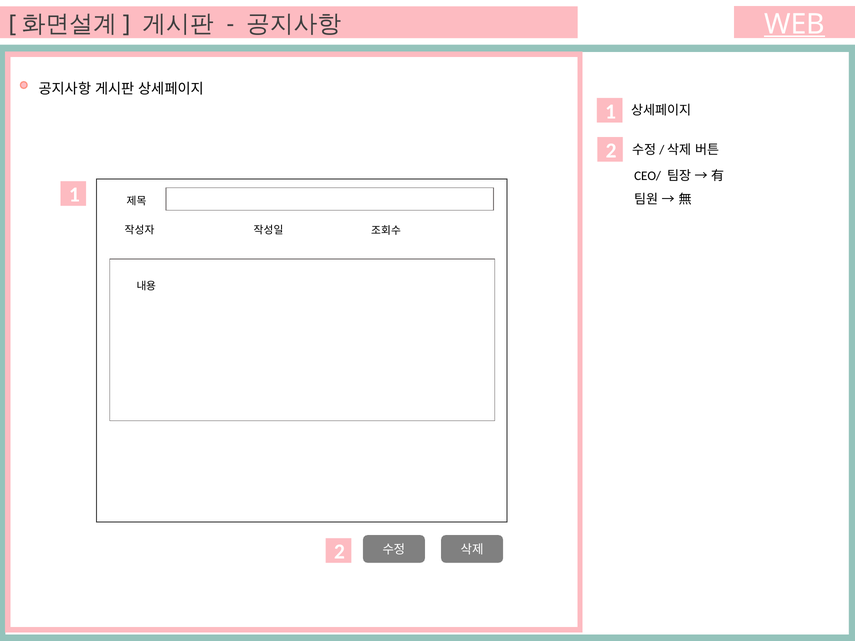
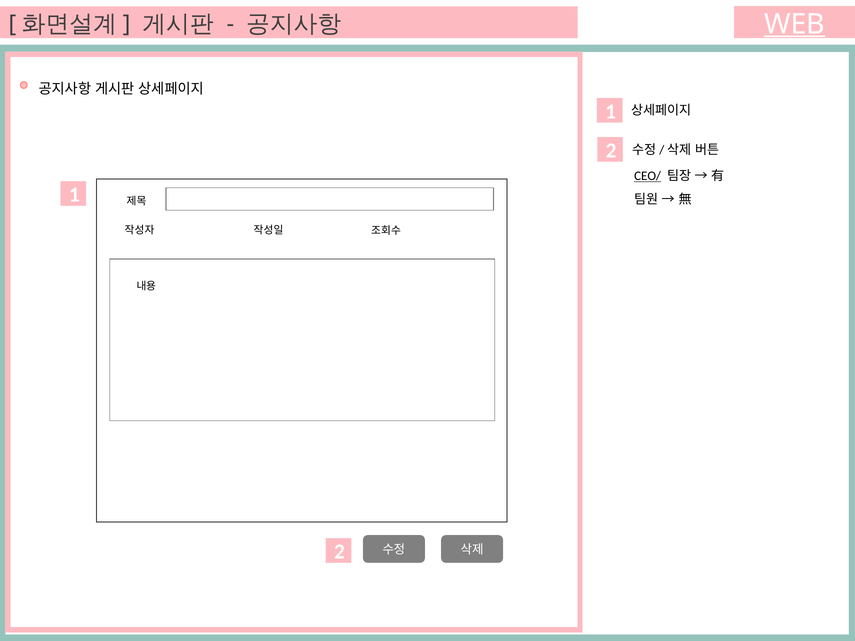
CEO/ underline: none -> present
